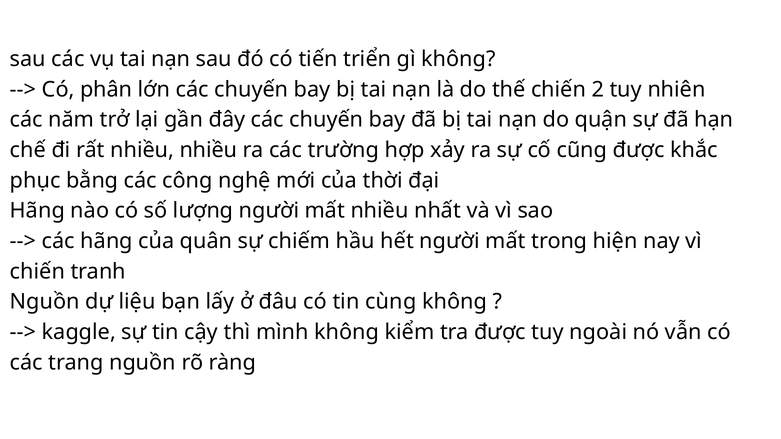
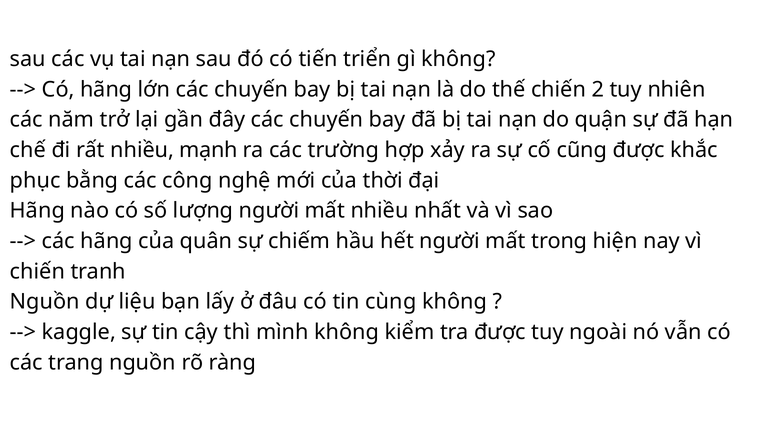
Có phân: phân -> hãng
nhiều nhiều: nhiều -> mạnh
